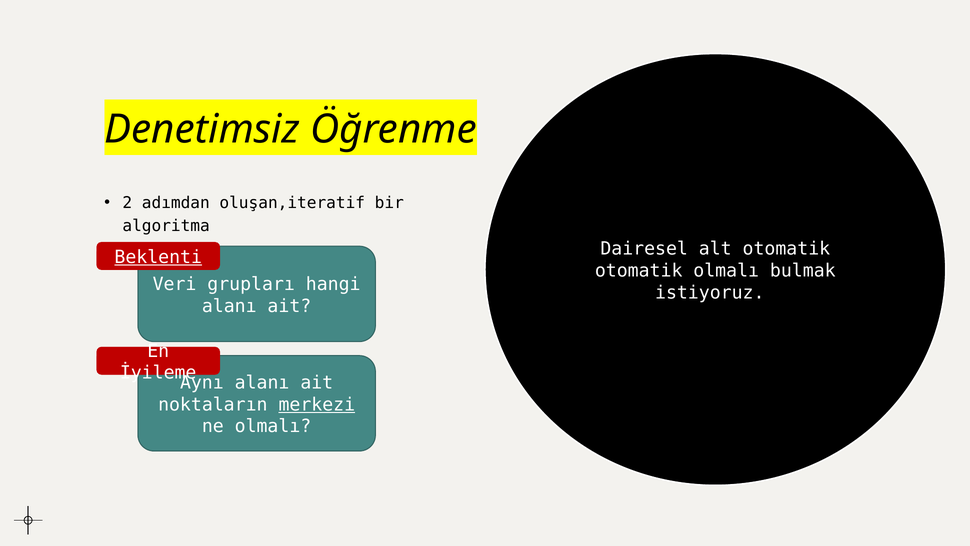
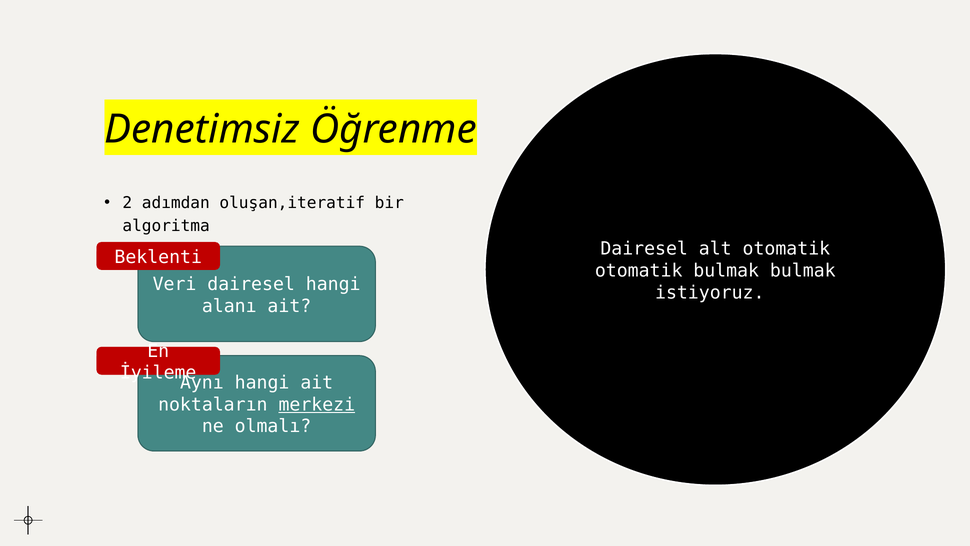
Beklenti underline: present -> none
otomatik olmalı: olmalı -> bulmak
Veri grupları: grupları -> dairesel
Aynı alanı: alanı -> hangi
